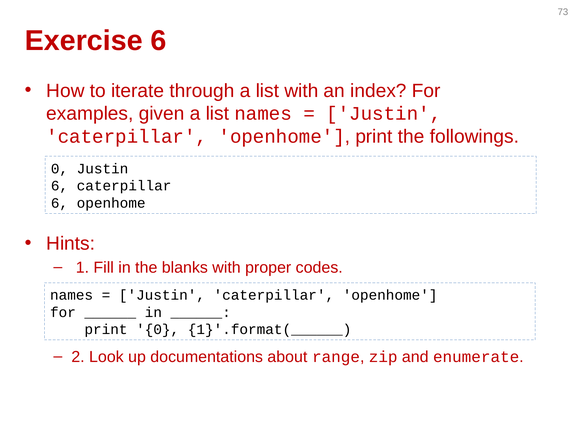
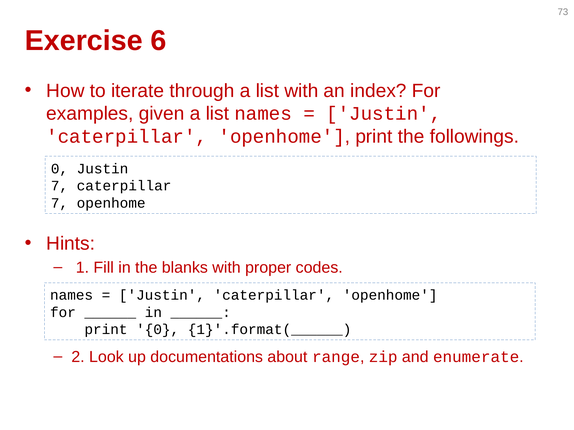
6 at (59, 186): 6 -> 7
6 at (59, 203): 6 -> 7
